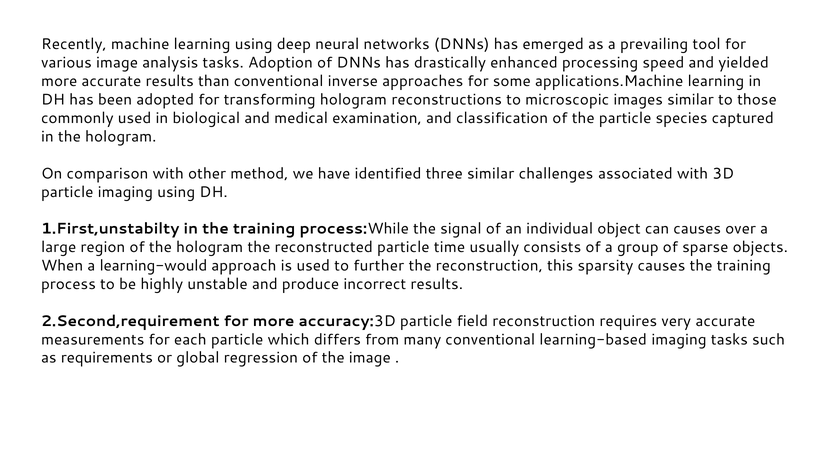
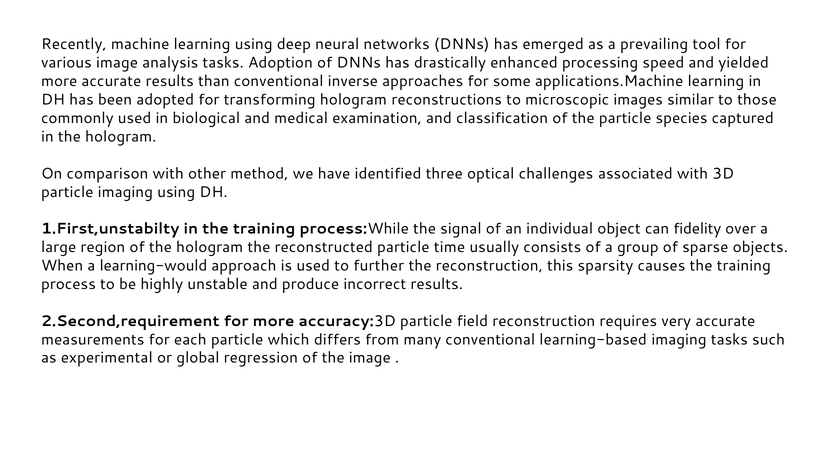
three similar: similar -> optical
can causes: causes -> fidelity
requirements: requirements -> experimental
